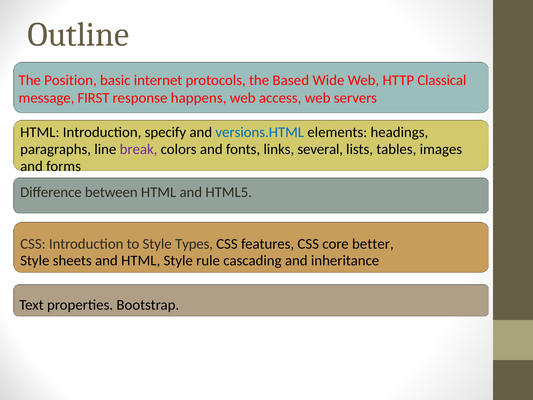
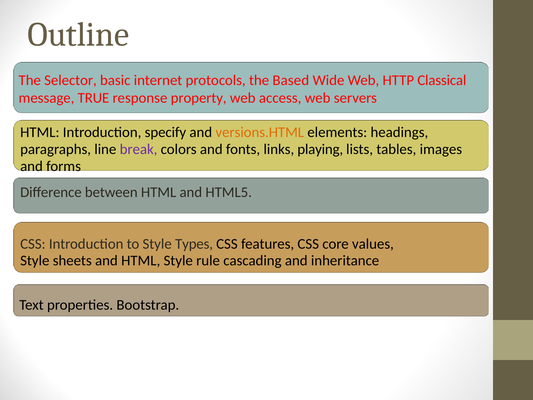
Position: Position -> Selector
FIRST: FIRST -> TRUE
happens: happens -> property
versions.HTML colour: blue -> orange
several: several -> playing
better: better -> values
